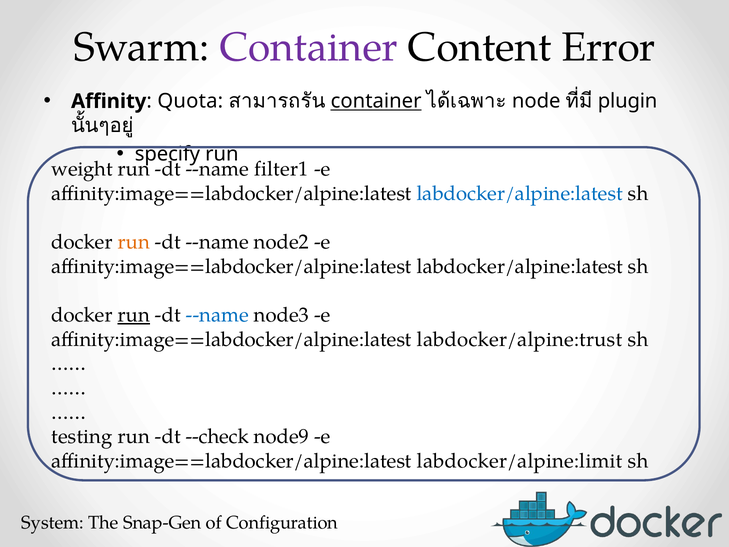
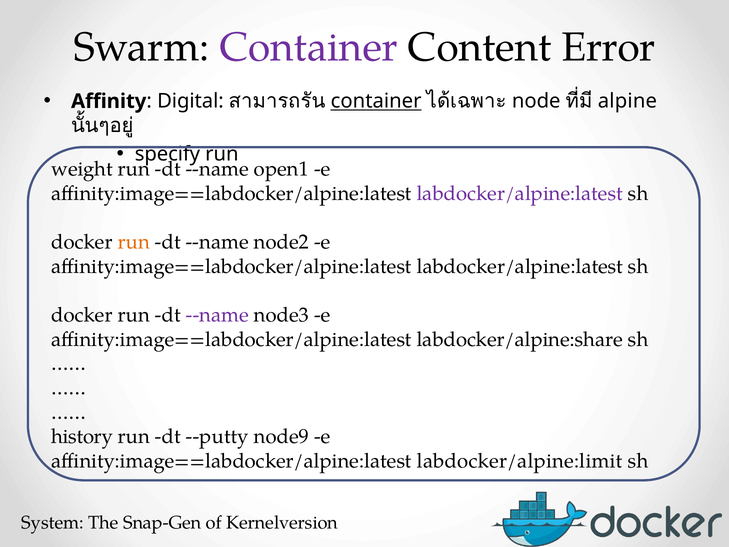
Quota: Quota -> Digital
plugin: plugin -> alpine
filter1: filter1 -> open1
labdocker/alpine:latest at (520, 193) colour: blue -> purple
run at (134, 315) underline: present -> none
--name at (217, 315) colour: blue -> purple
labdocker/alpine:trust: labdocker/alpine:trust -> labdocker/alpine:share
testing: testing -> history
--check: --check -> --putty
Configuration: Configuration -> Kernelversion
